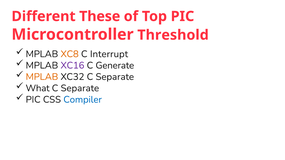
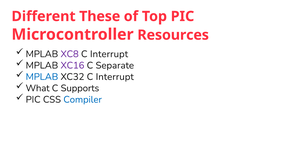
Threshold: Threshold -> Resources
XC8 colour: orange -> purple
Generate: Generate -> Separate
MPLAB at (42, 77) colour: orange -> blue
XC32 C Separate: Separate -> Interrupt
Separate at (80, 88): Separate -> Supports
